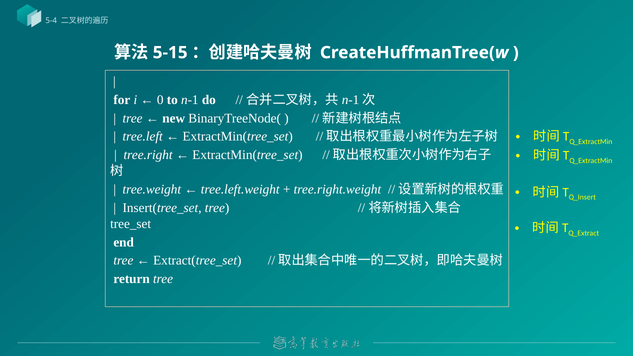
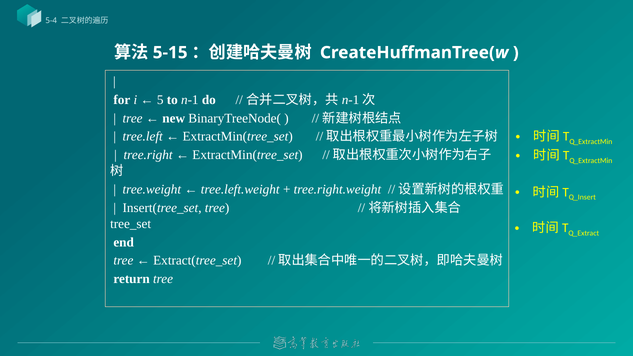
0: 0 -> 5
